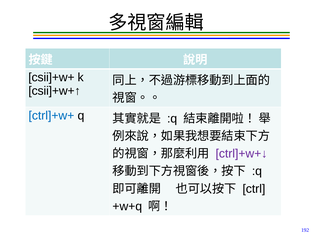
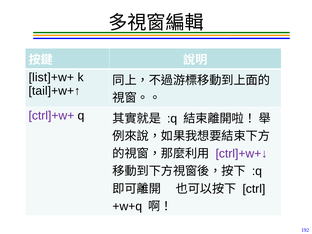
csii]+w+: csii]+w+ -> list]+w+
csii]+w+↑: csii]+w+↑ -> tail]+w+↑
ctrl]+w+ colour: blue -> purple
